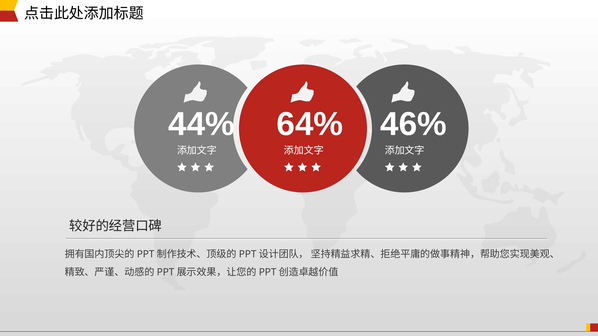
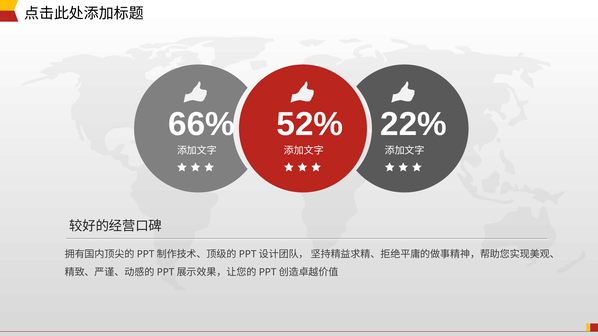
44%: 44% -> 66%
64%: 64% -> 52%
46%: 46% -> 22%
